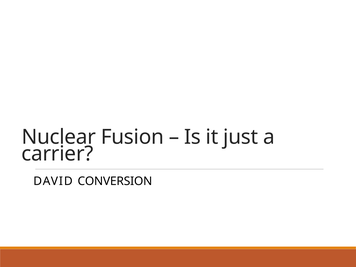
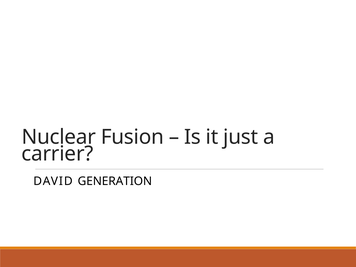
CONVERSION: CONVERSION -> GENERATION
